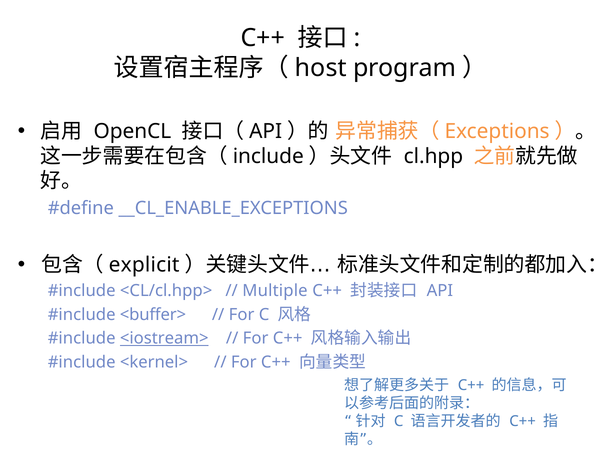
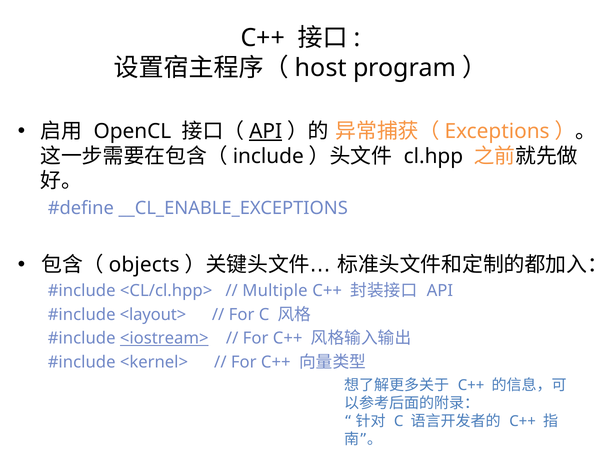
API at (266, 131) underline: none -> present
explicit: explicit -> objects
<buffer>: <buffer> -> <layout>
